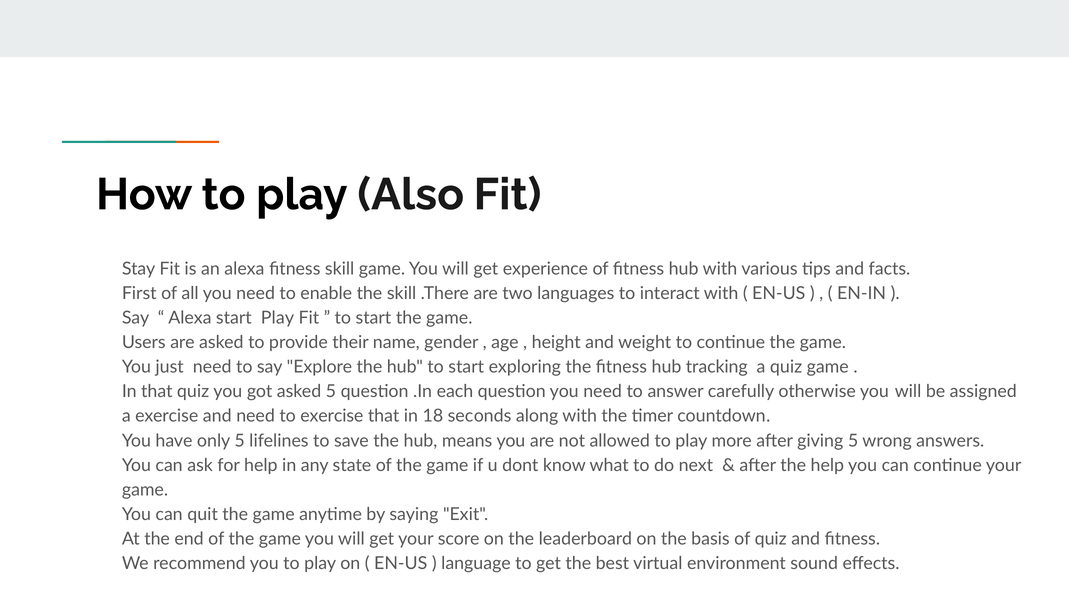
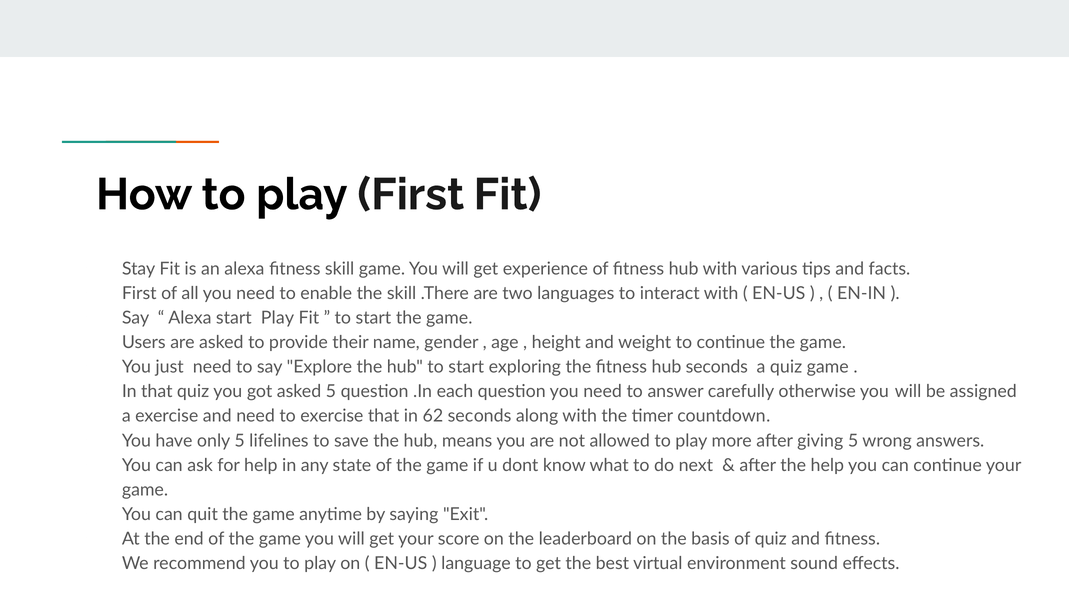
play Also: Also -> First
hub tracking: tracking -> seconds
18: 18 -> 62
